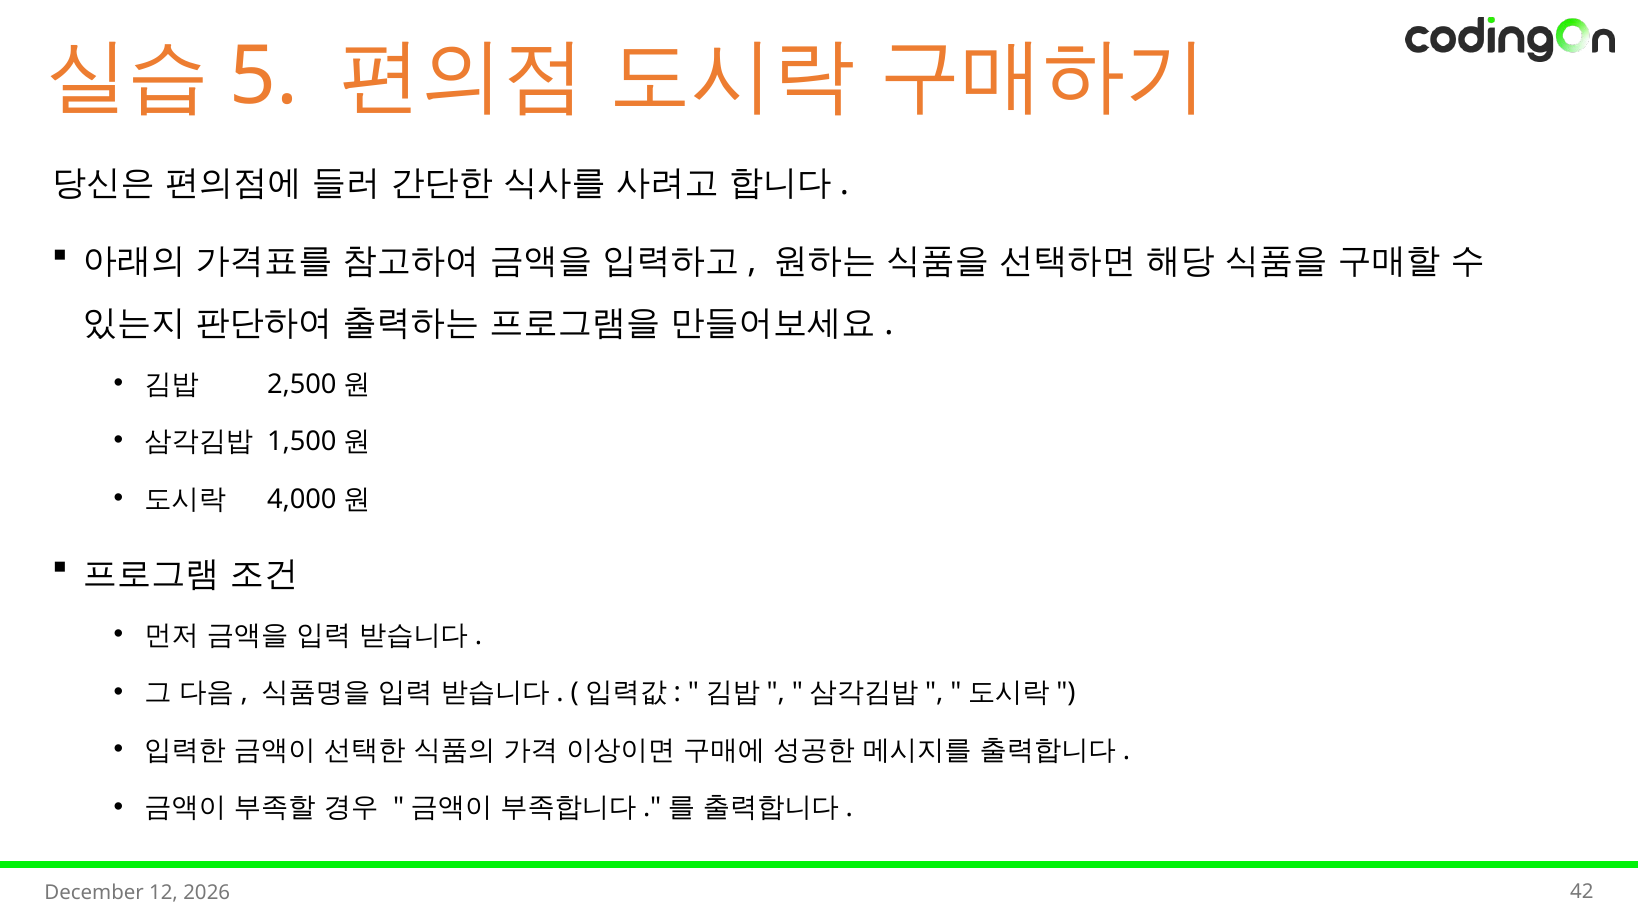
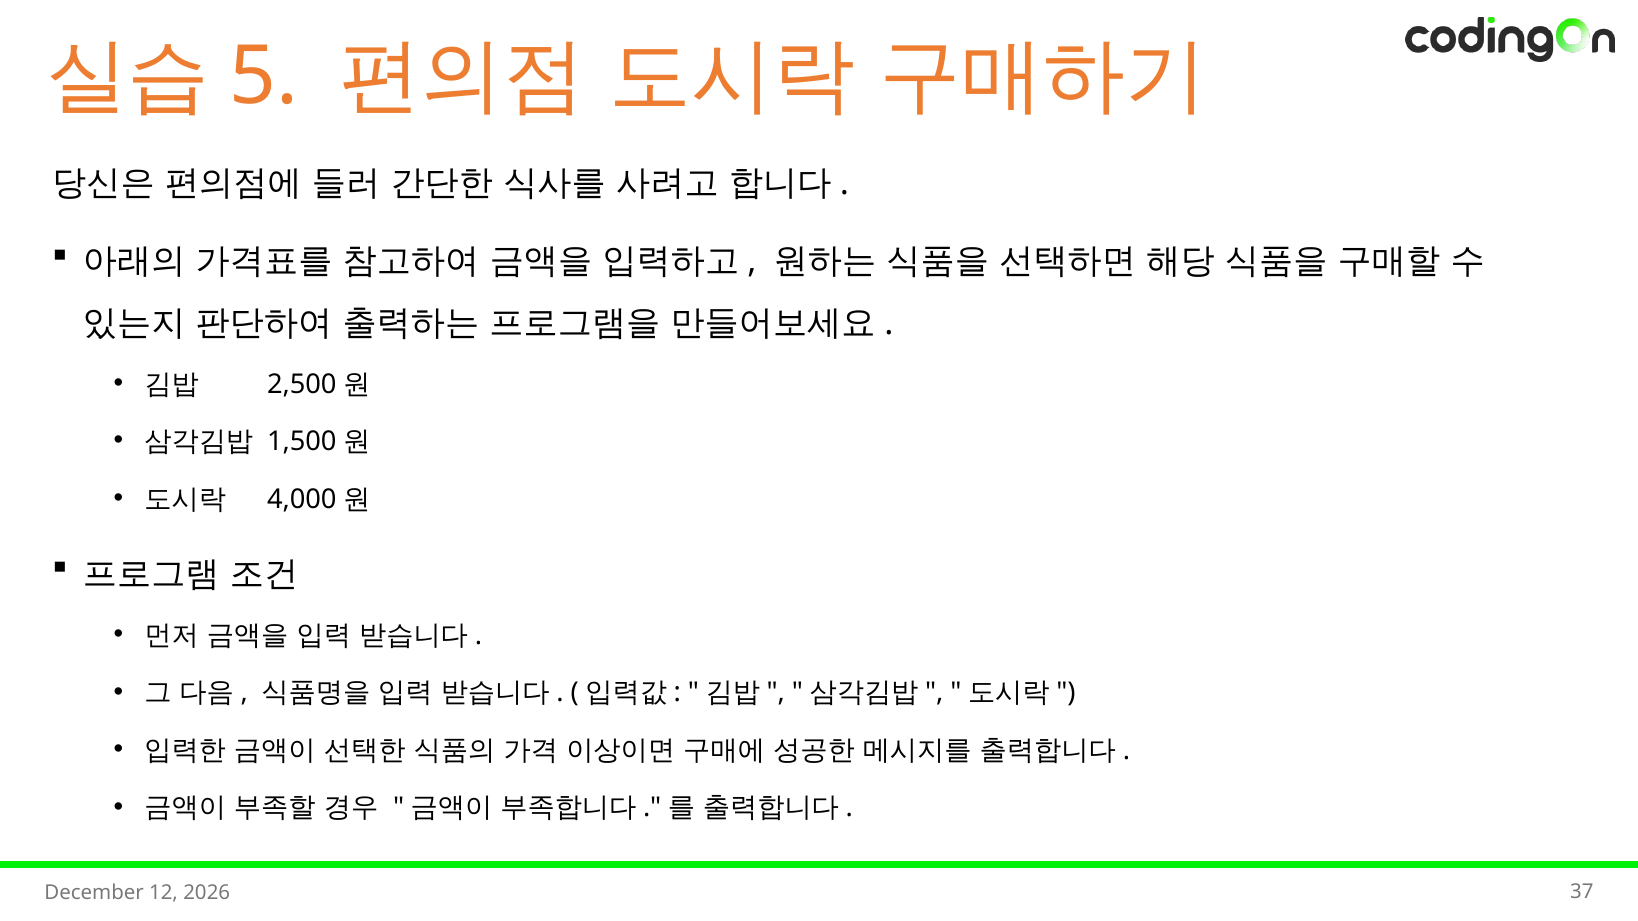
42: 42 -> 37
